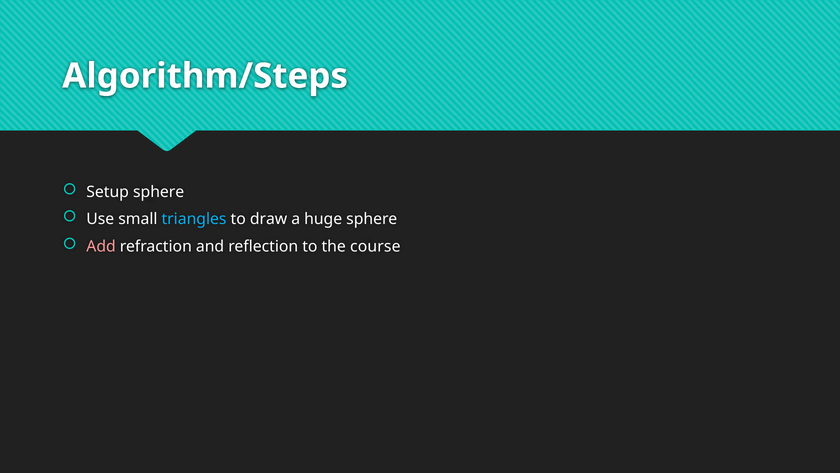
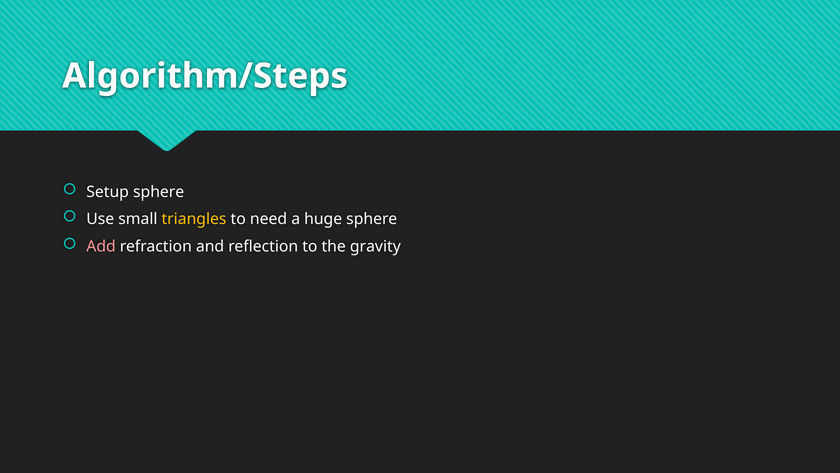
triangles colour: light blue -> yellow
draw: draw -> need
course: course -> gravity
